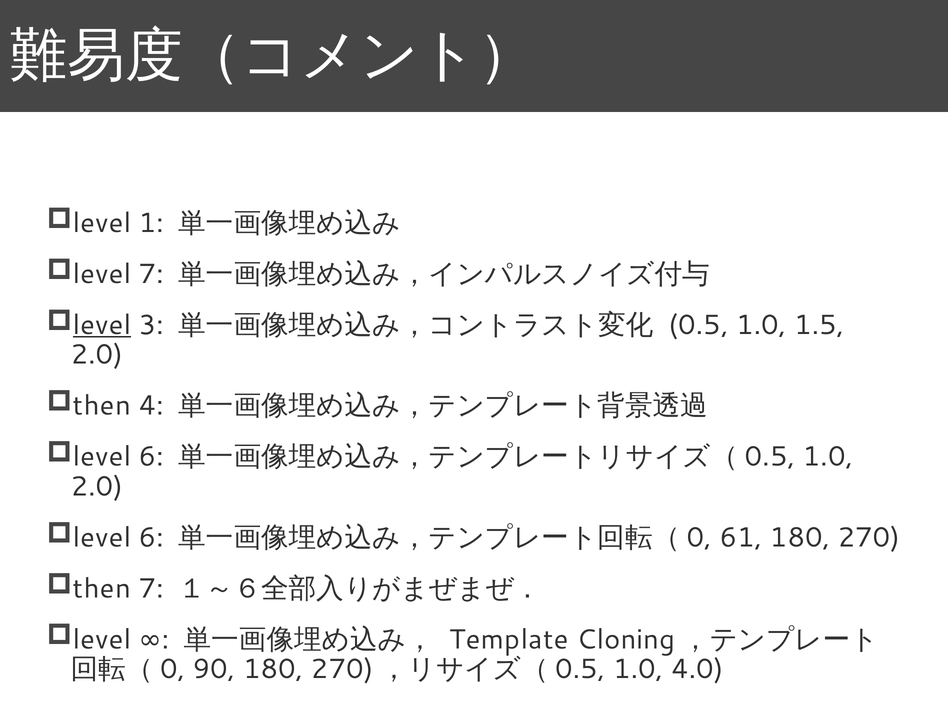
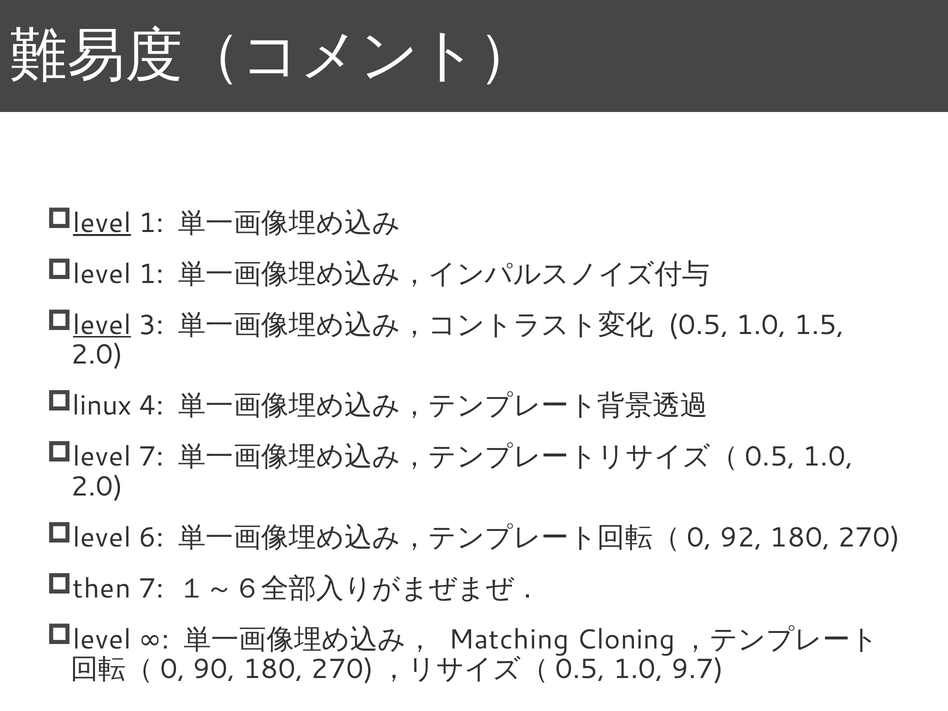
level at (102, 223) underline: none -> present
7 at (151, 274): 7 -> 1
then at (102, 406): then -> linux
6 at (151, 457): 6 -> 7
61: 61 -> 92
Template: Template -> Matching
4.0: 4.0 -> 9.7
